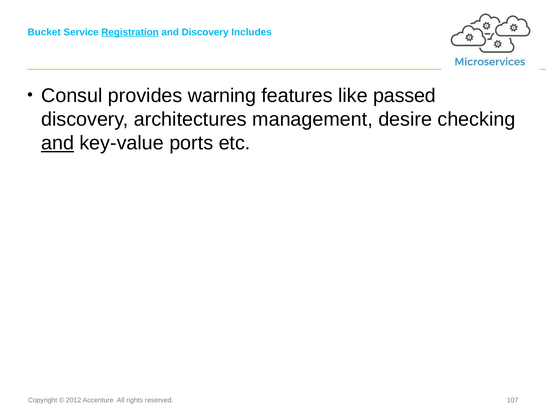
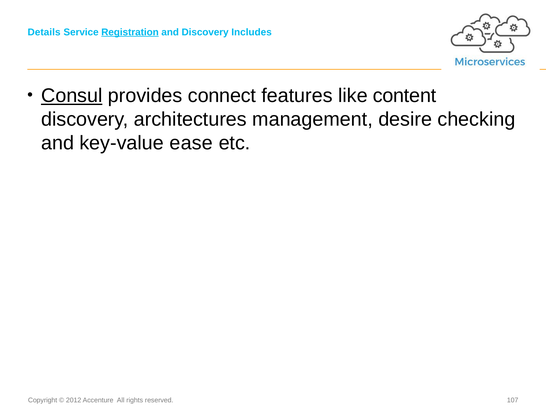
Bucket: Bucket -> Details
Consul underline: none -> present
warning: warning -> connect
passed: passed -> content
and at (58, 143) underline: present -> none
ports: ports -> ease
